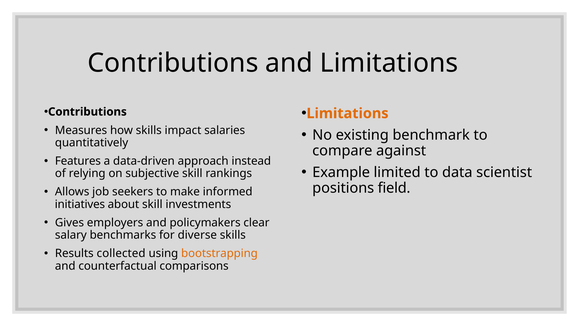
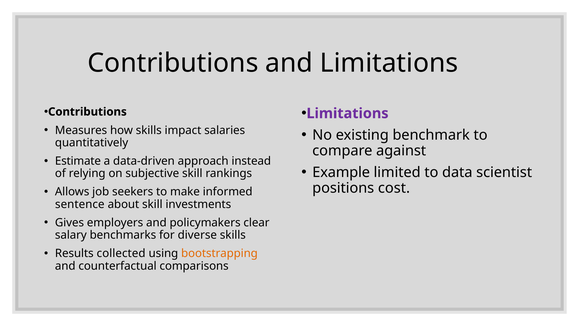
Limitations at (348, 113) colour: orange -> purple
Features: Features -> Estimate
field: field -> cost
initiatives: initiatives -> sentence
